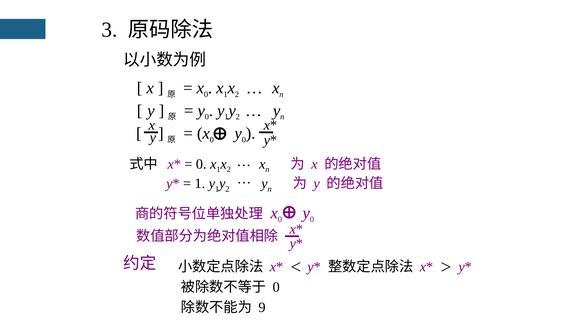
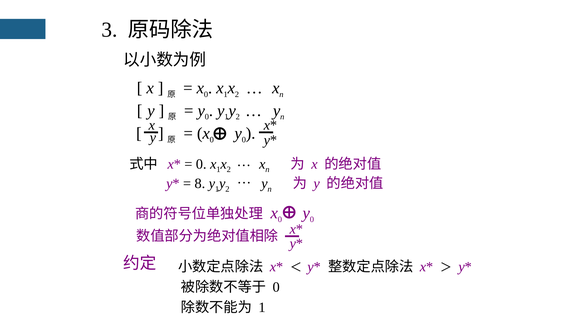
1 at (200, 183): 1 -> 8
9 at (262, 307): 9 -> 1
